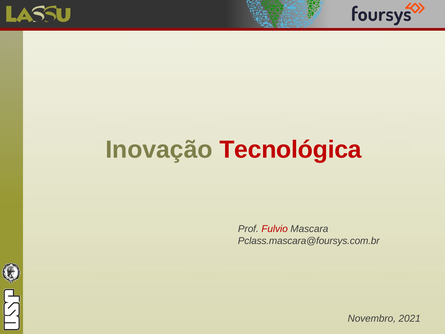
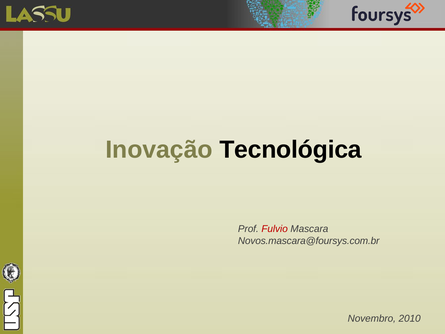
Tecnológica colour: red -> black
Pclass.mascara@foursys.com.br: Pclass.mascara@foursys.com.br -> Novos.mascara@foursys.com.br
2021: 2021 -> 2010
